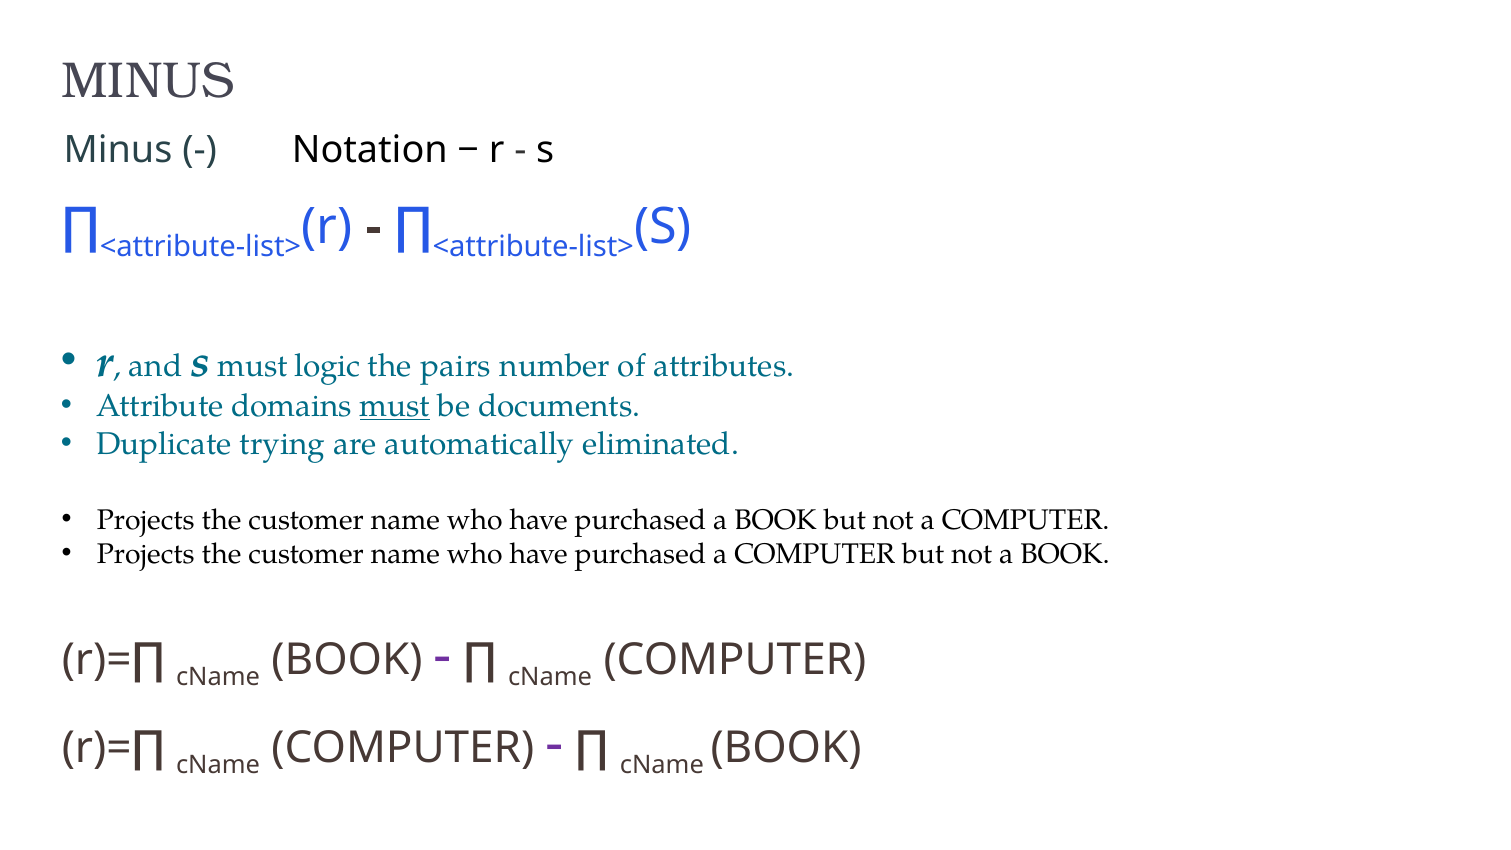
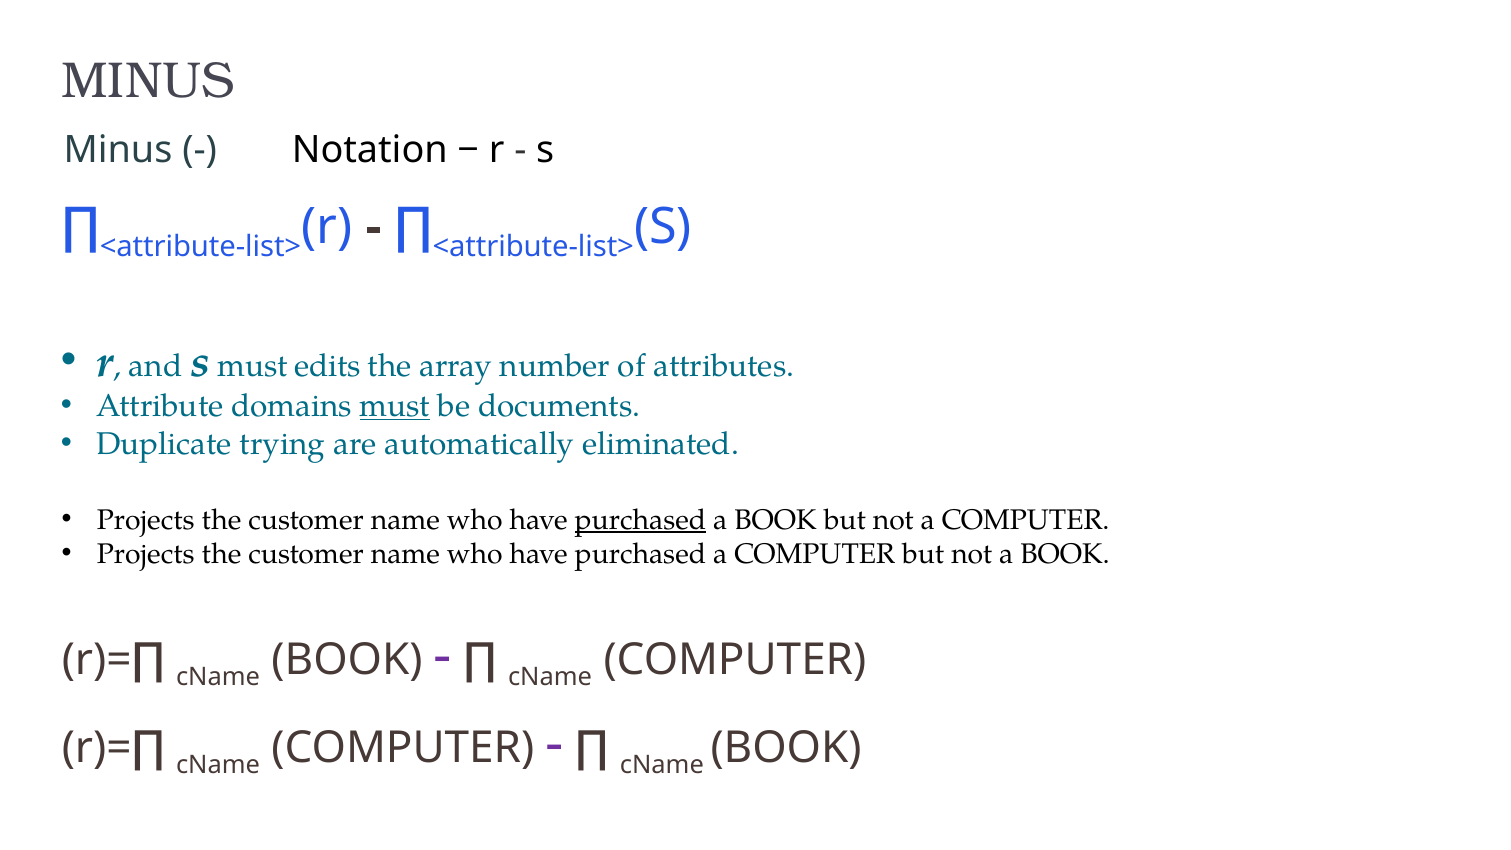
logic: logic -> edits
pairs: pairs -> array
purchased at (640, 520) underline: none -> present
